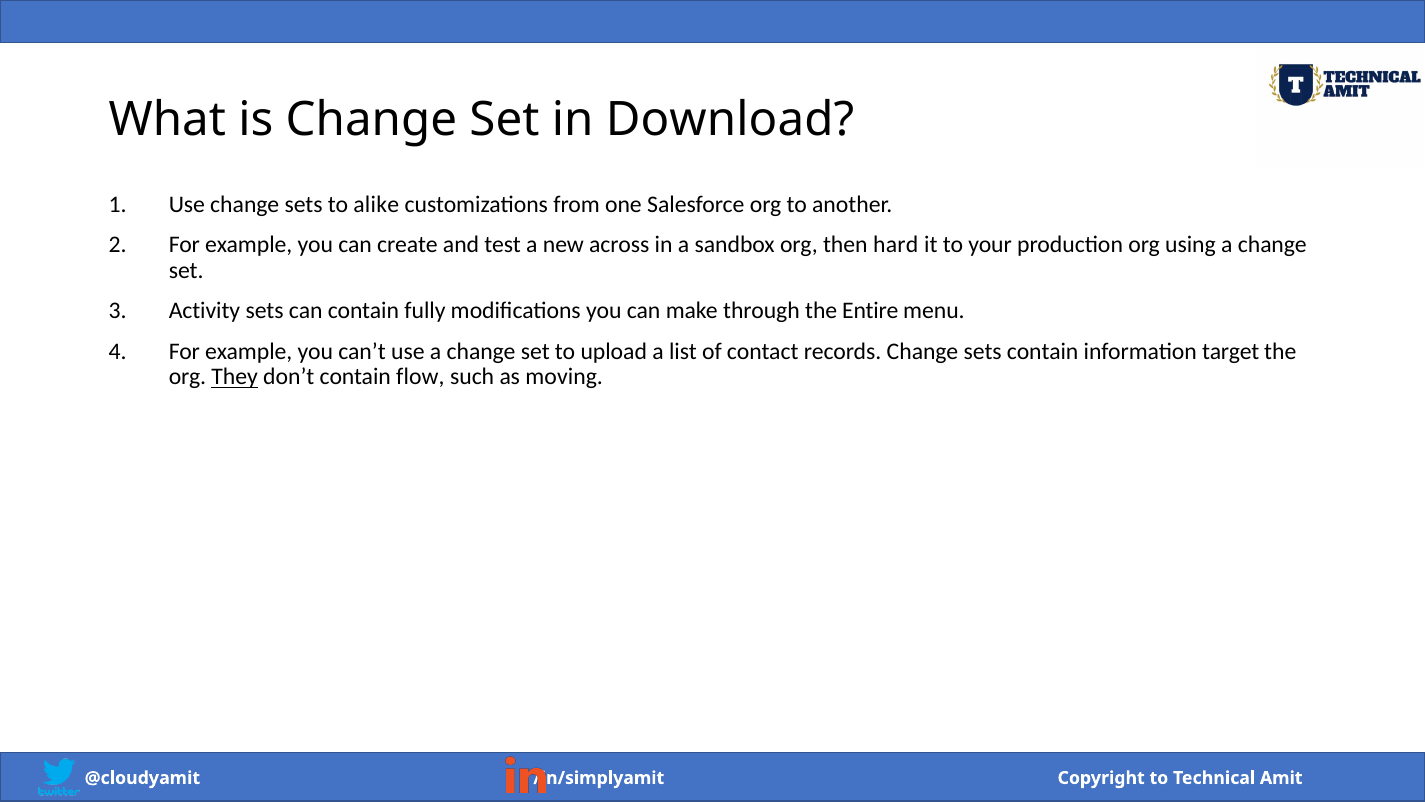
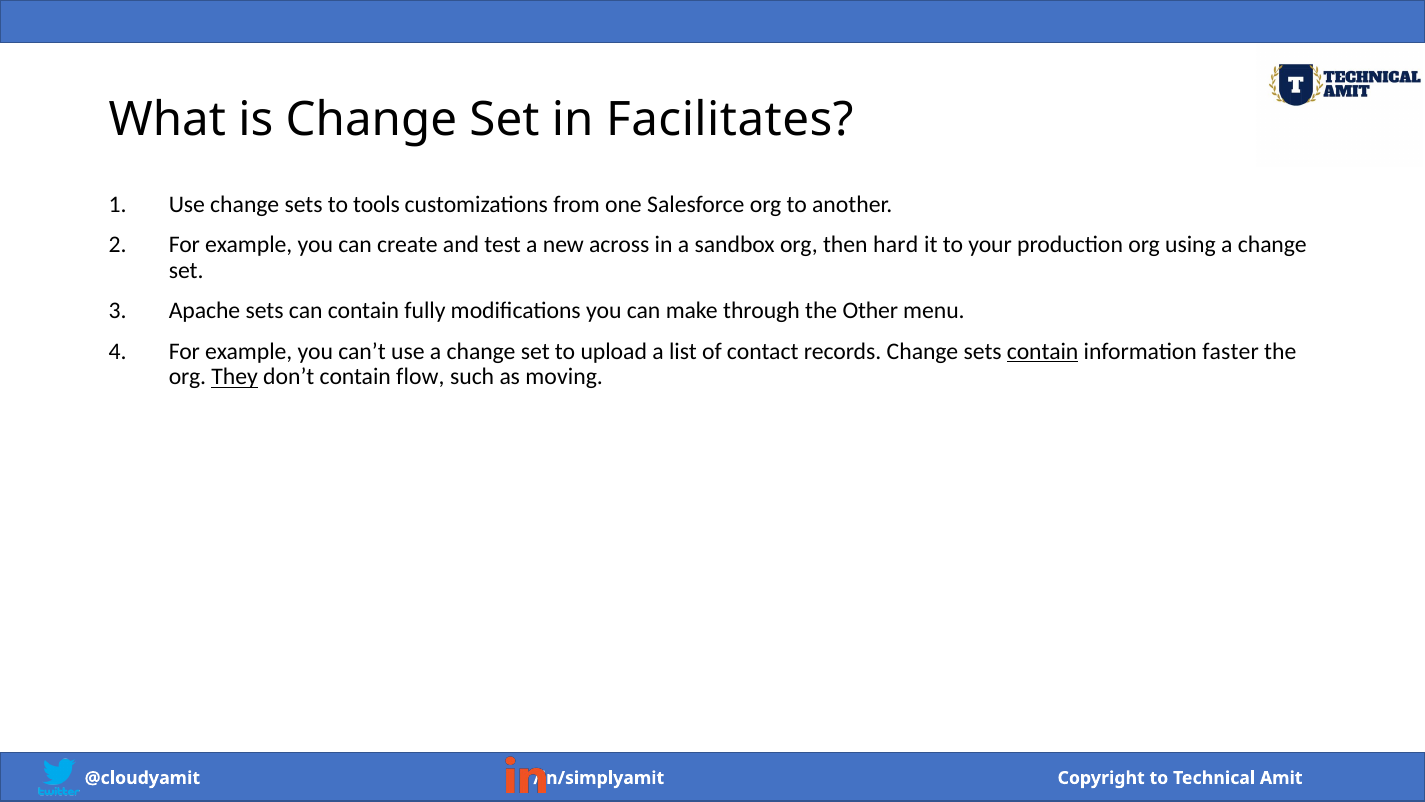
Download: Download -> Facilitates
alike: alike -> tools
Activity: Activity -> Apache
Entire: Entire -> Other
contain at (1043, 351) underline: none -> present
target: target -> faster
